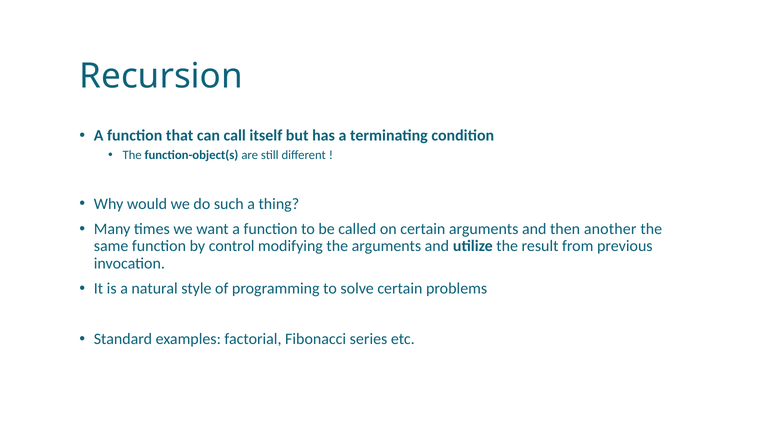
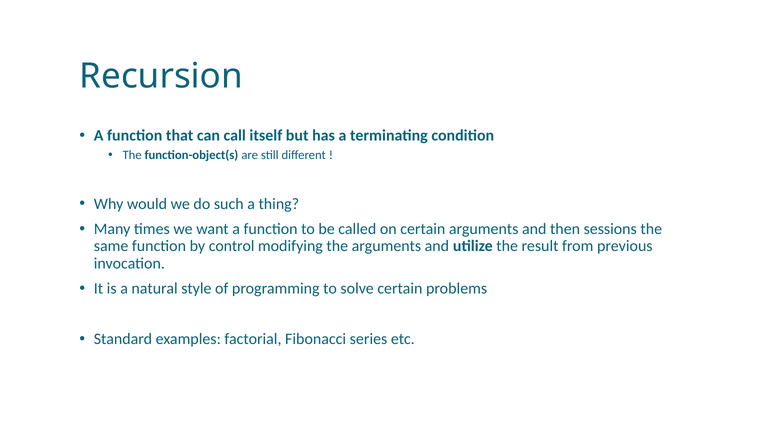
another: another -> sessions
